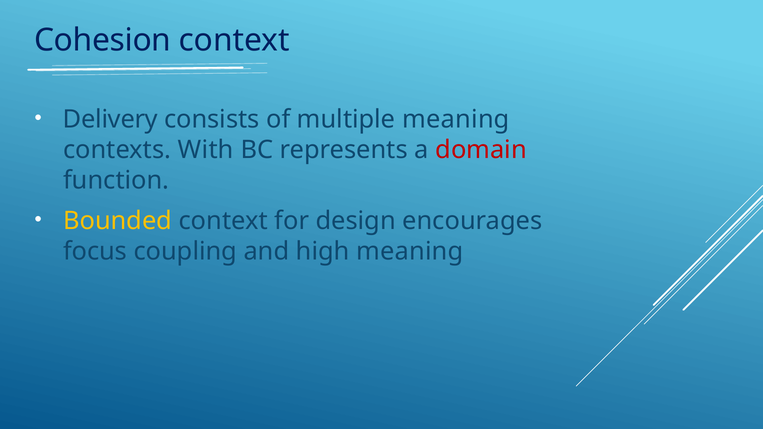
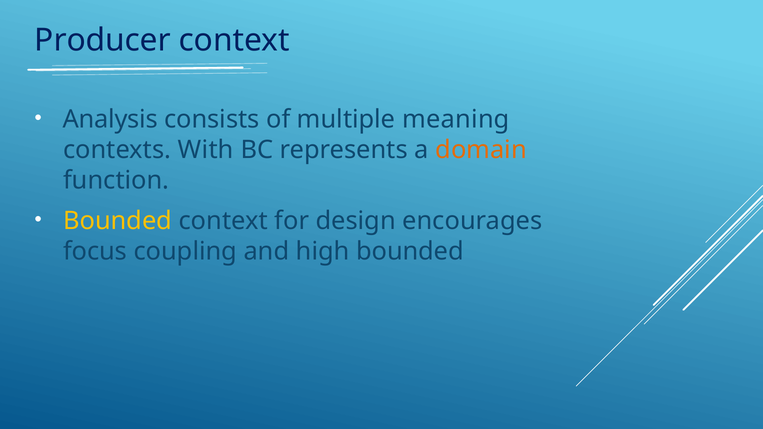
Cohesion: Cohesion -> Producer
Delivery: Delivery -> Analysis
domain colour: red -> orange
high meaning: meaning -> bounded
